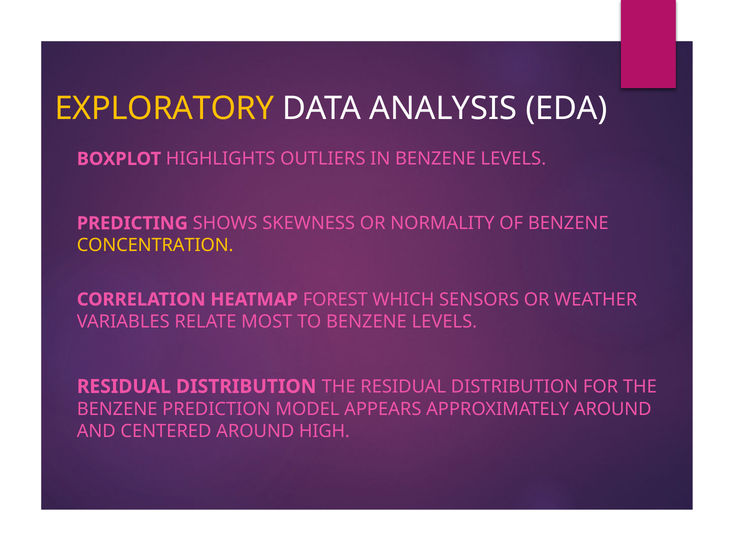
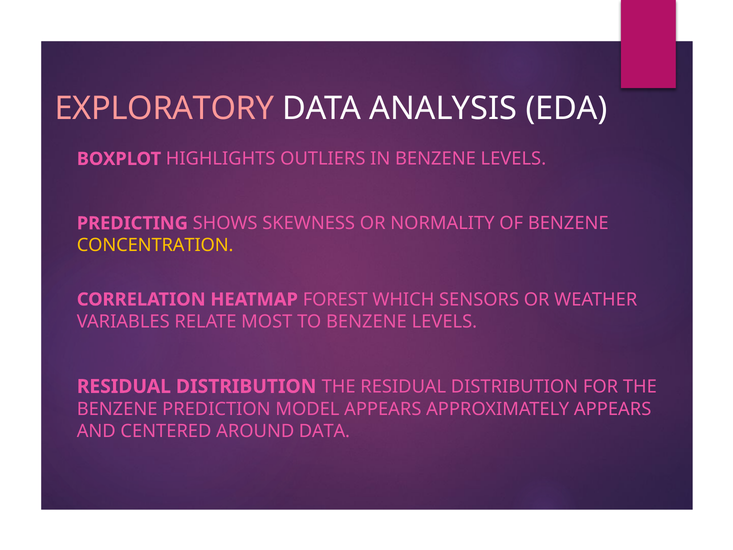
EXPLORATORY colour: yellow -> pink
APPROXIMATELY AROUND: AROUND -> APPEARS
AROUND HIGH: HIGH -> DATA
